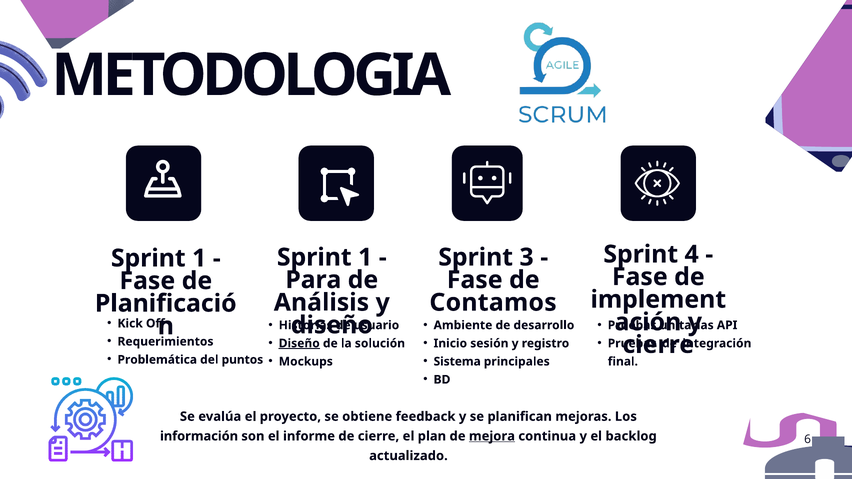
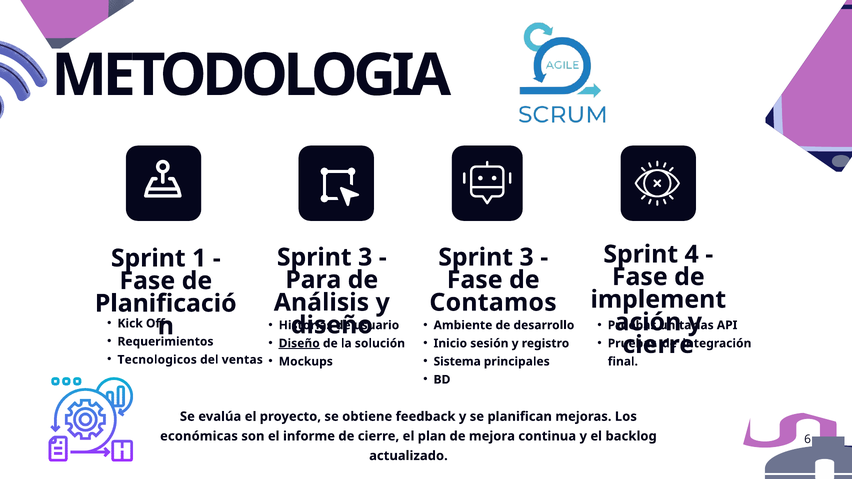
1 at (365, 257): 1 -> 3
Problemática: Problemática -> Tecnologicos
puntos: puntos -> ventas
información: información -> económicas
mejora underline: present -> none
